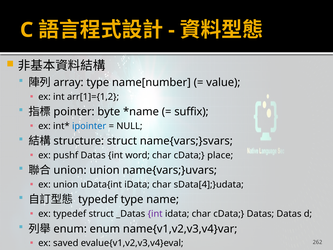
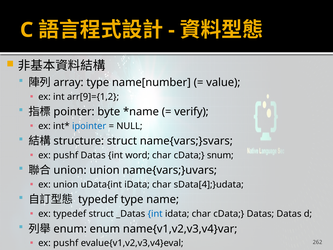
arr[1]={1,2: arr[1]={1,2 -> arr[9]={1,2
suffix: suffix -> verify
place: place -> snum
int at (155, 214) colour: purple -> blue
saved at (66, 243): saved -> pushf
